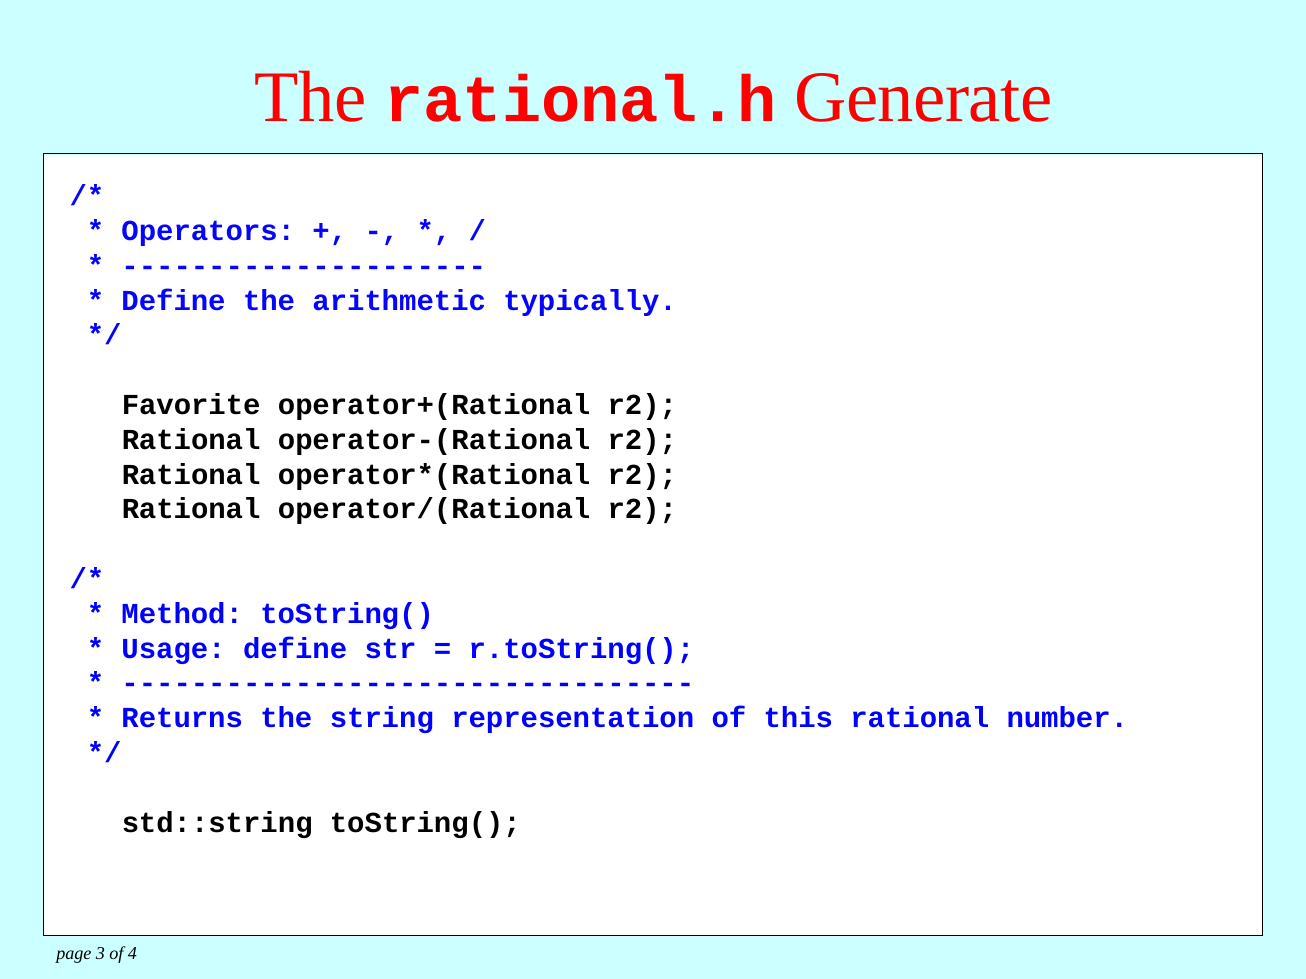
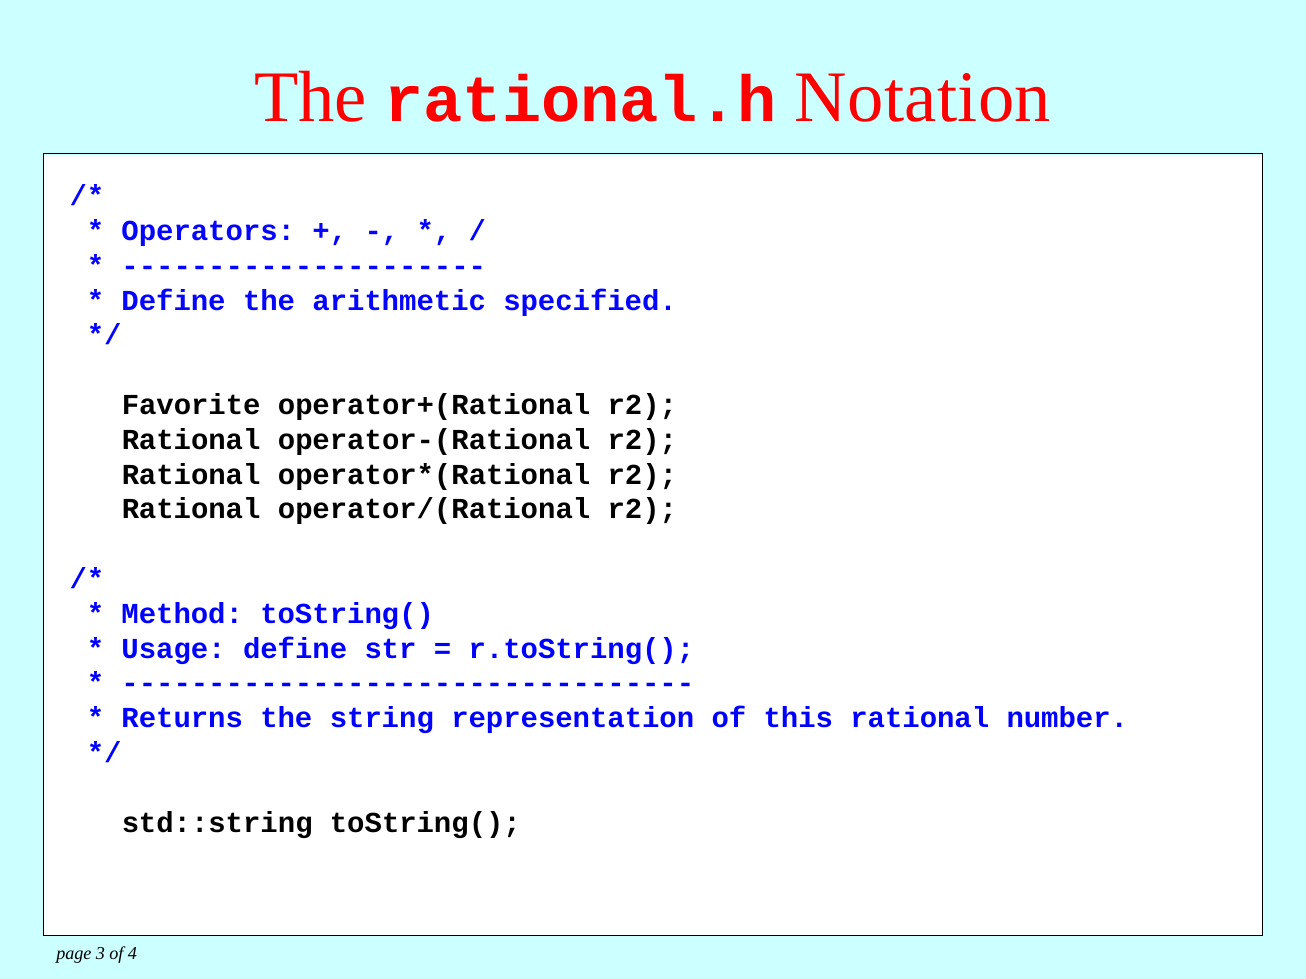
Generate: Generate -> Notation
typically at (590, 301): typically -> specified
